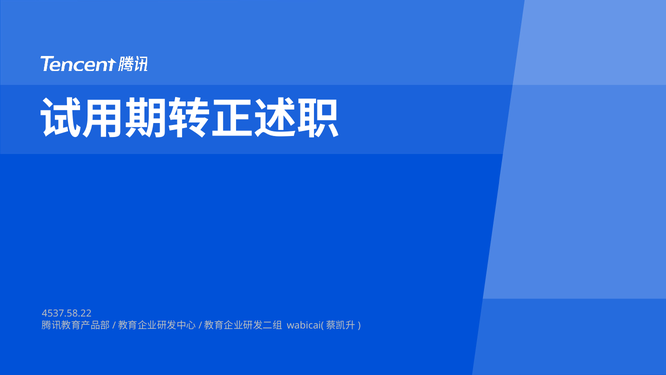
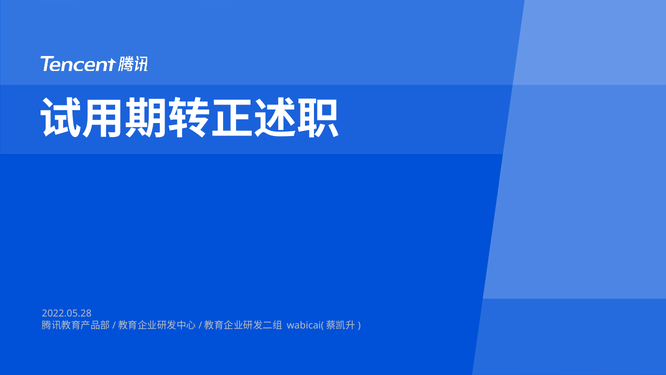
4537.58.22: 4537.58.22 -> 2022.05.28
